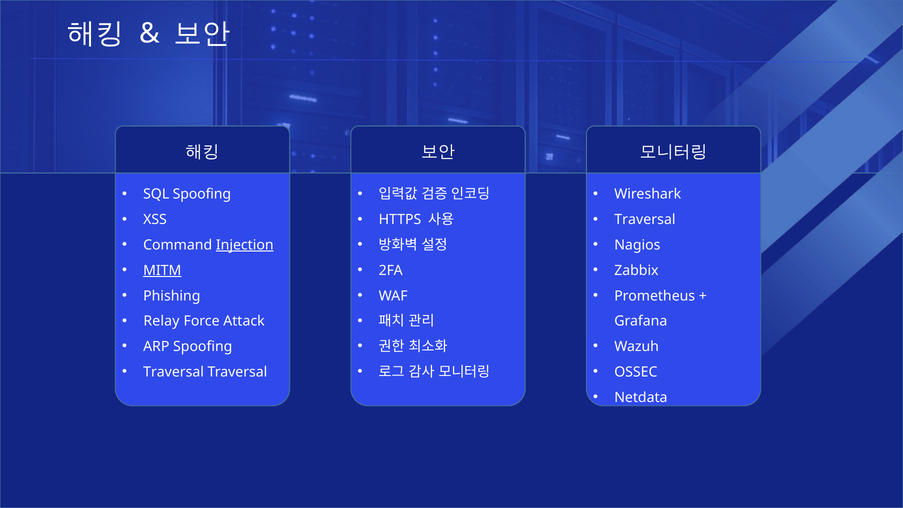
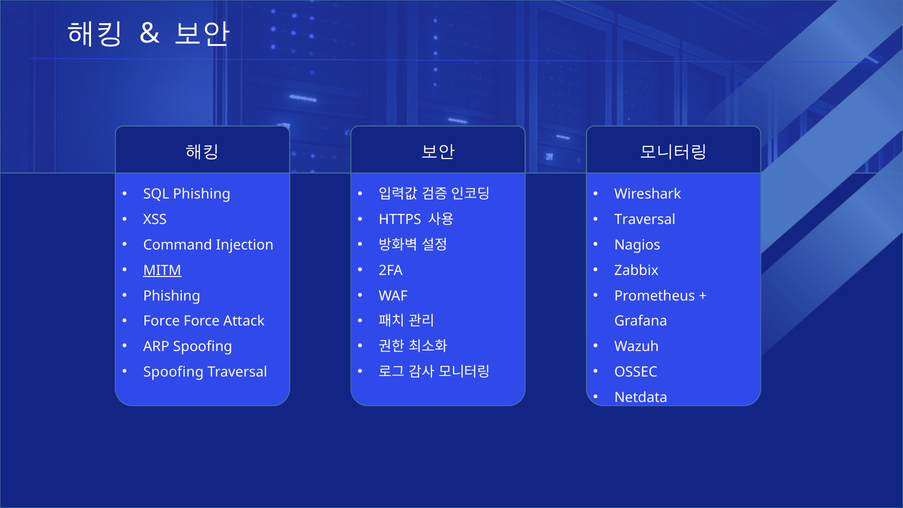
SQL Spoofing: Spoofing -> Phishing
Injection underline: present -> none
Relay at (161, 321): Relay -> Force
Traversal at (174, 372): Traversal -> Spoofing
